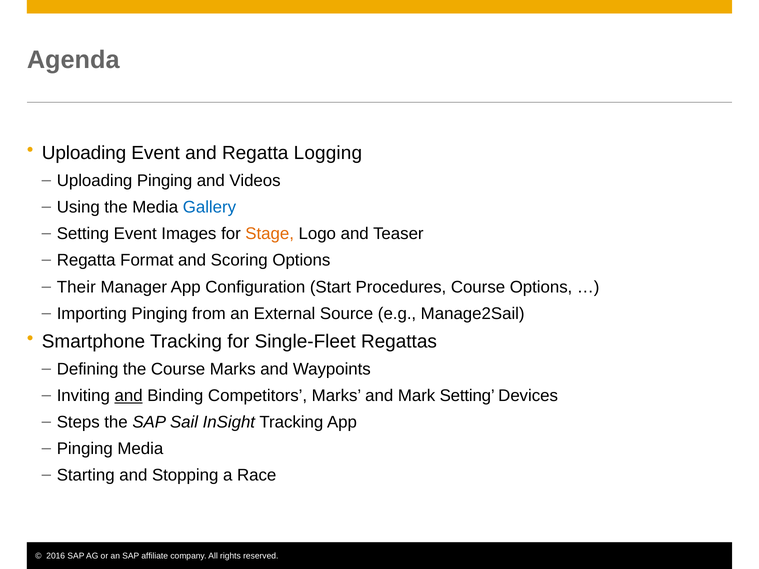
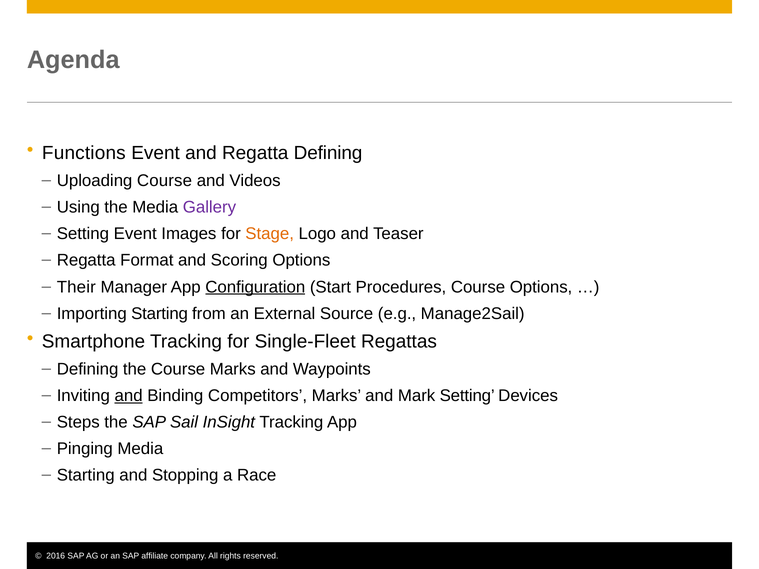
Uploading at (84, 153): Uploading -> Functions
Regatta Logging: Logging -> Defining
Uploading Pinging: Pinging -> Course
Gallery colour: blue -> purple
Configuration underline: none -> present
Importing Pinging: Pinging -> Starting
